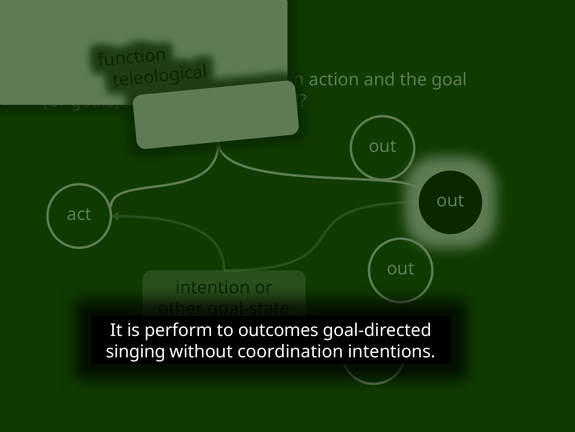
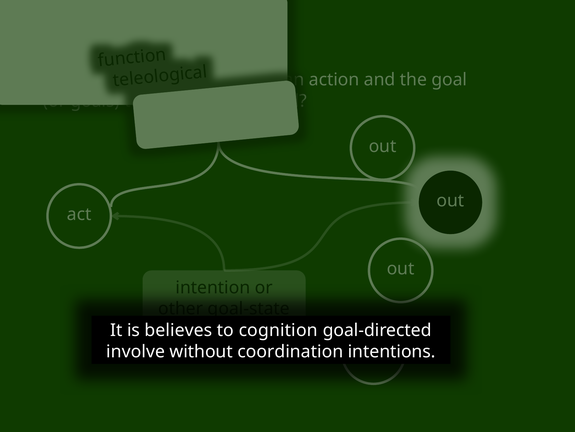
perform: perform -> believes
to outcomes: outcomes -> cognition
singing: singing -> involve
